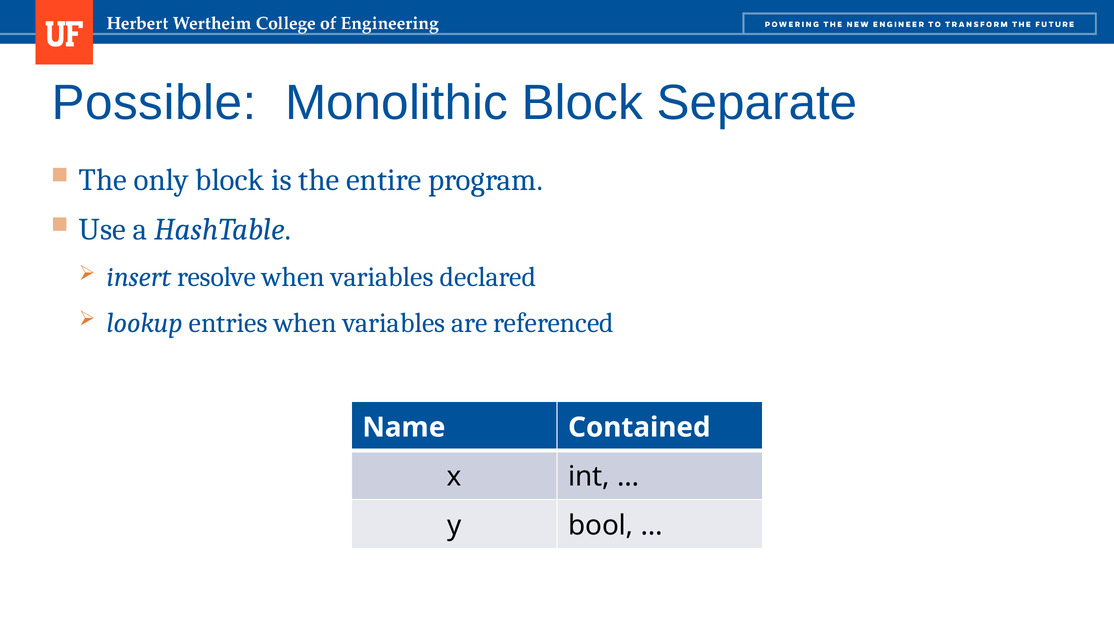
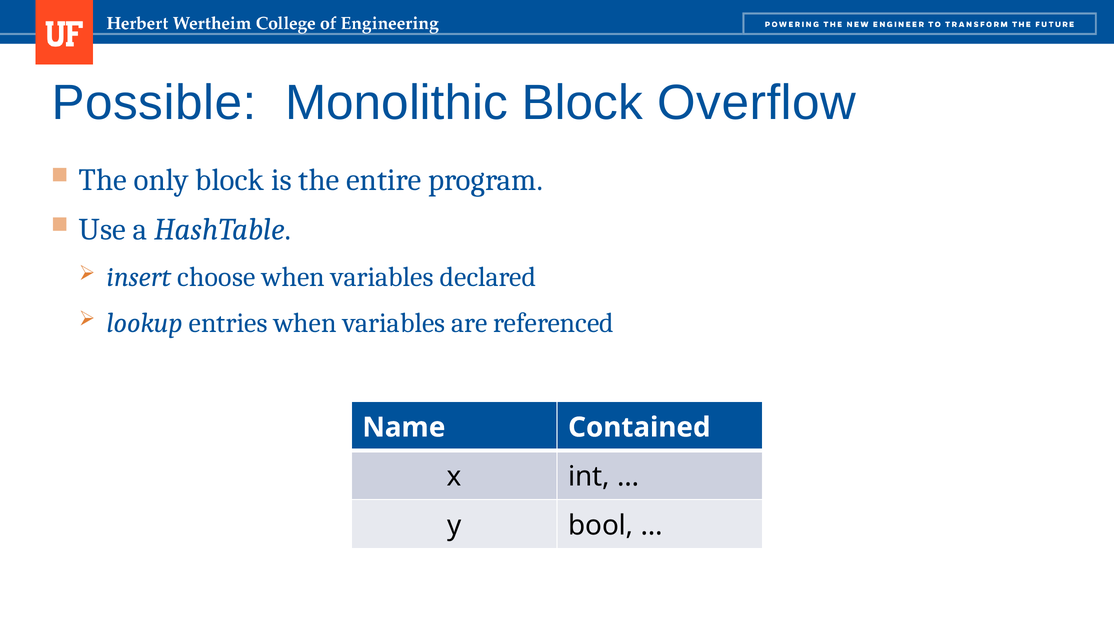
Separate: Separate -> Overflow
resolve: resolve -> choose
